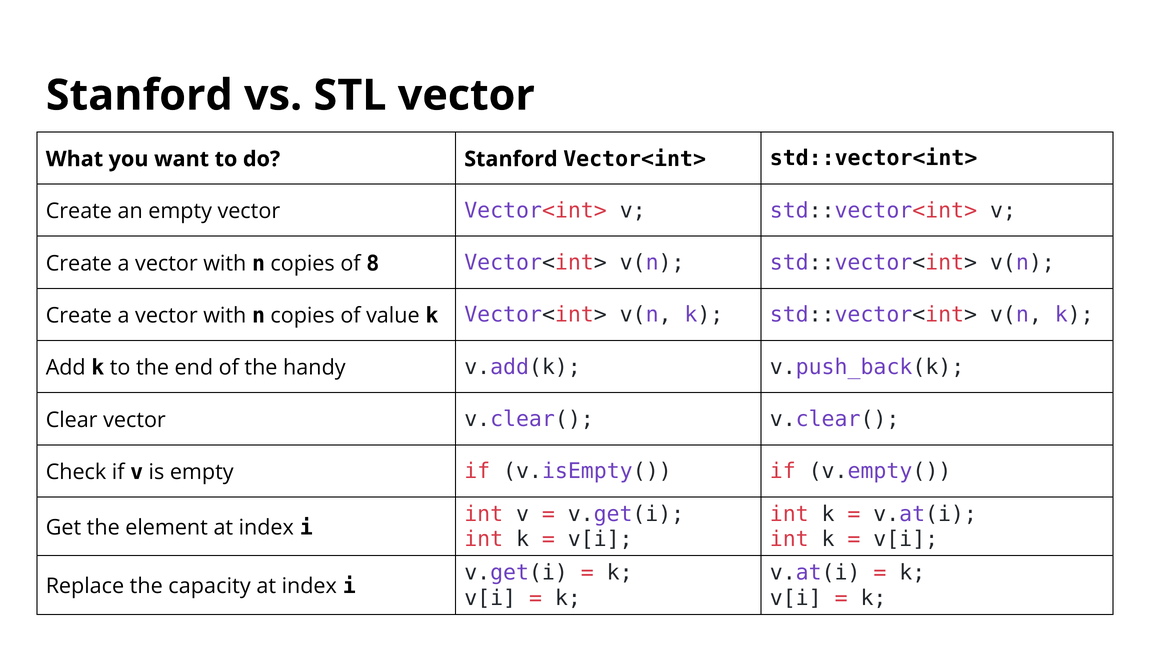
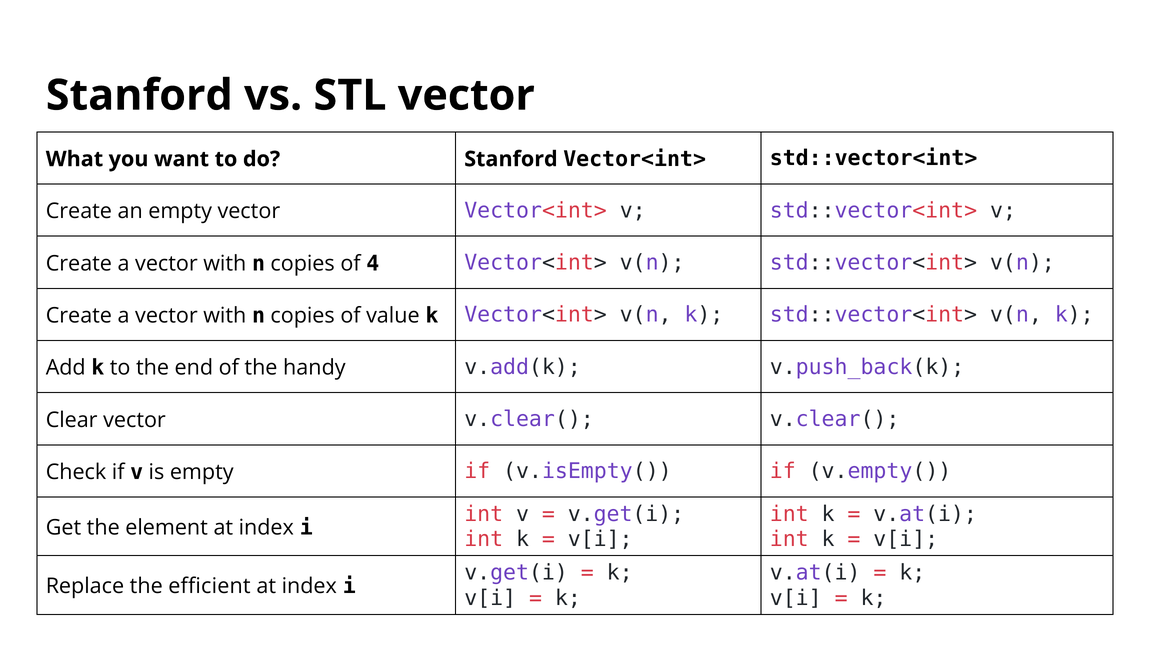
8: 8 -> 4
capacity: capacity -> efficient
